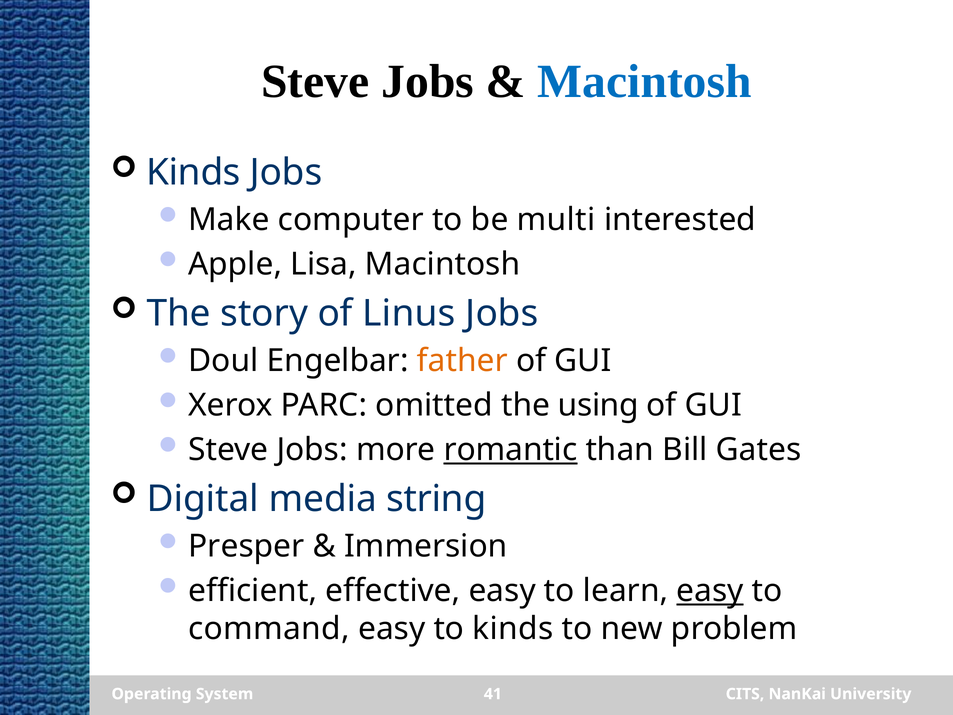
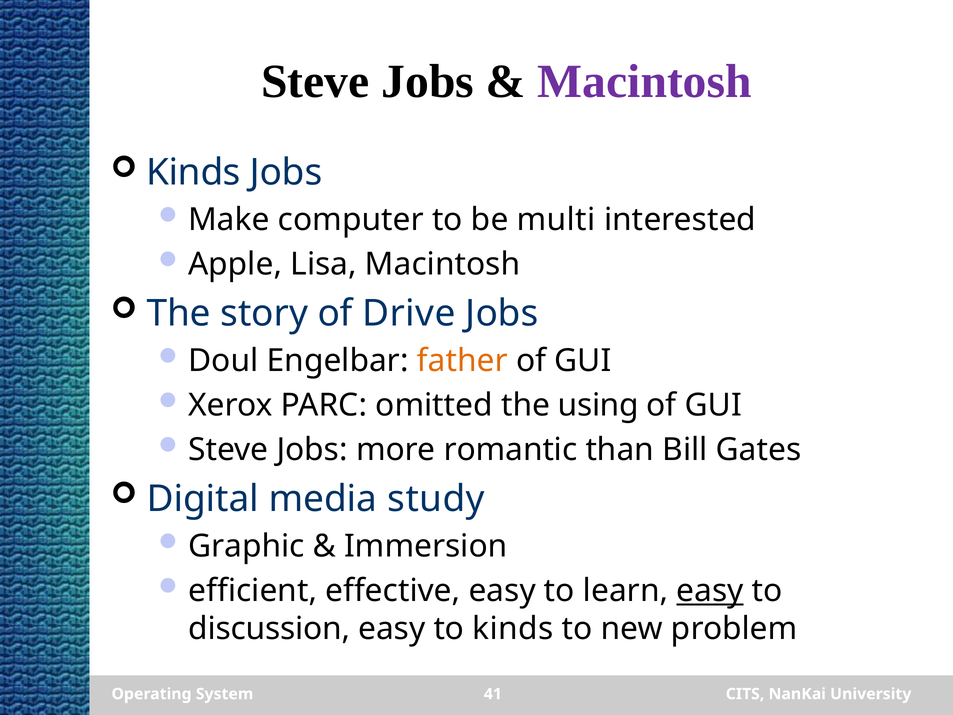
Macintosh at (645, 82) colour: blue -> purple
Linus: Linus -> Drive
romantic underline: present -> none
string: string -> study
Presper: Presper -> Graphic
command: command -> discussion
